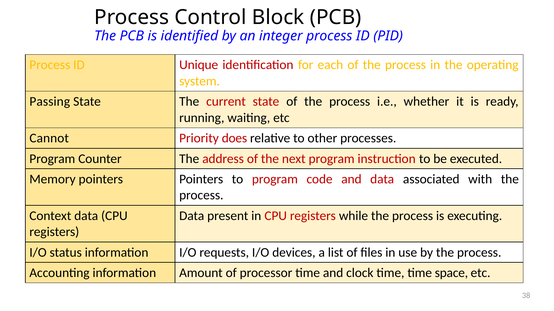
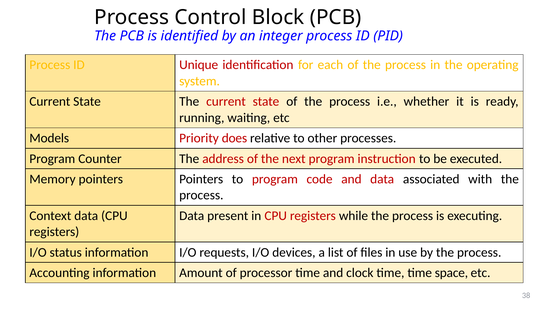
Passing at (50, 102): Passing -> Current
Cannot: Cannot -> Models
